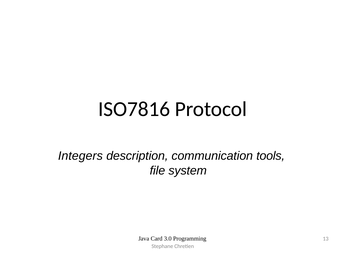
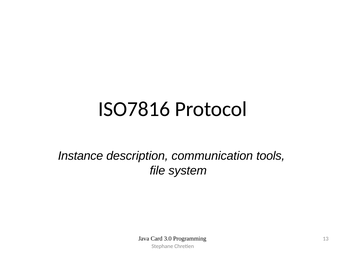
Integers: Integers -> Instance
